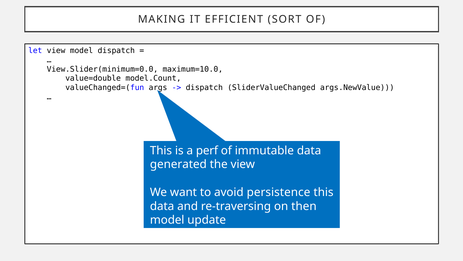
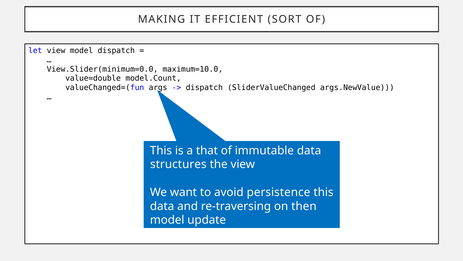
perf: perf -> that
generated: generated -> structures
